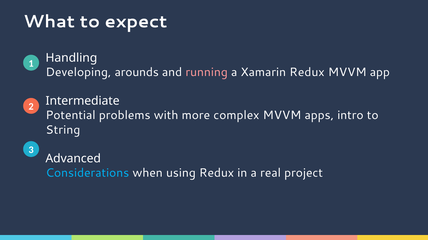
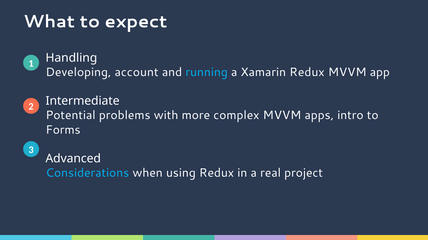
arounds: arounds -> account
running colour: pink -> light blue
String: String -> Forms
